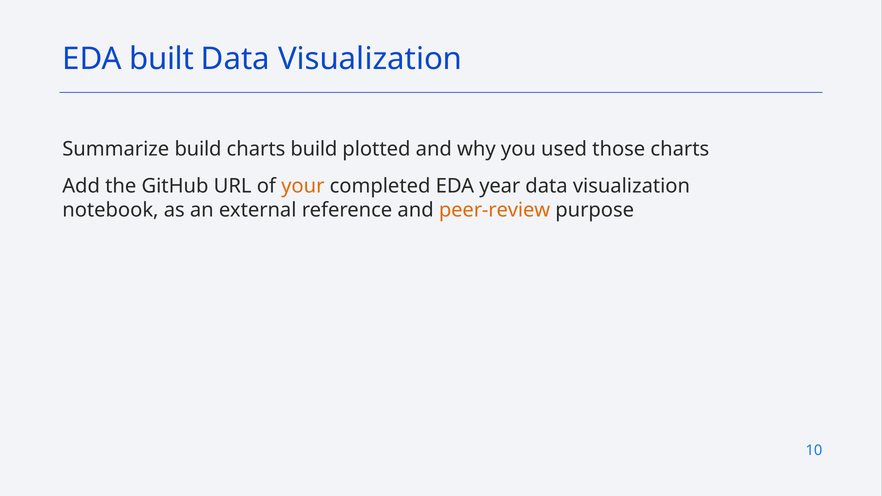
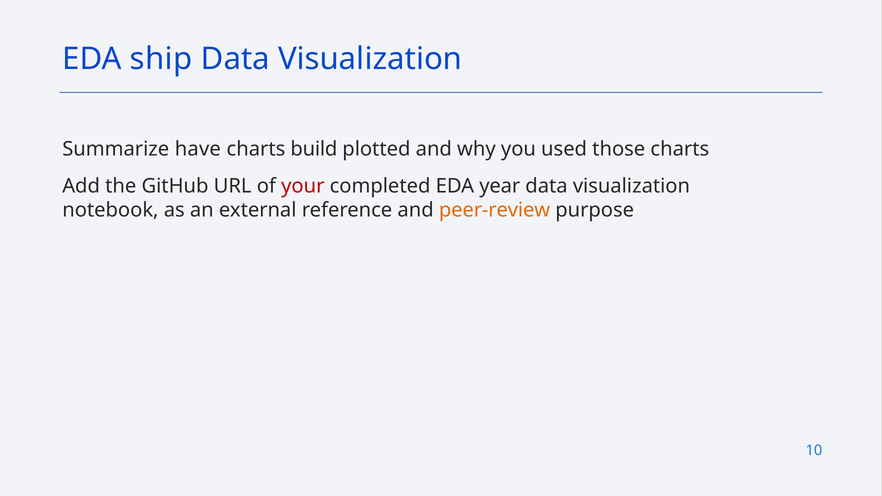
built: built -> ship
Summarize build: build -> have
your colour: orange -> red
